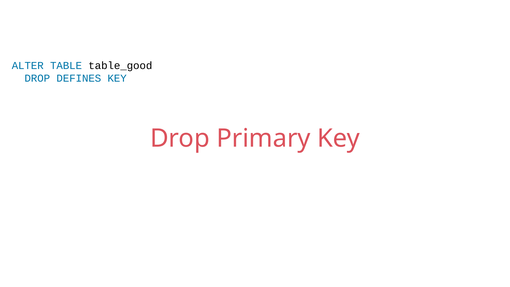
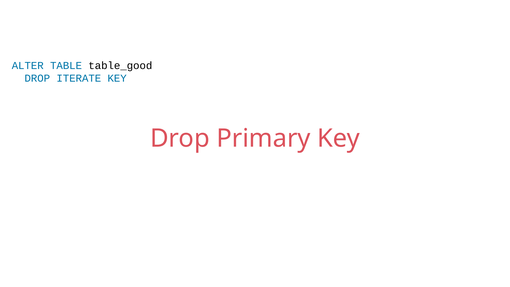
DEFINES: DEFINES -> ITERATE
